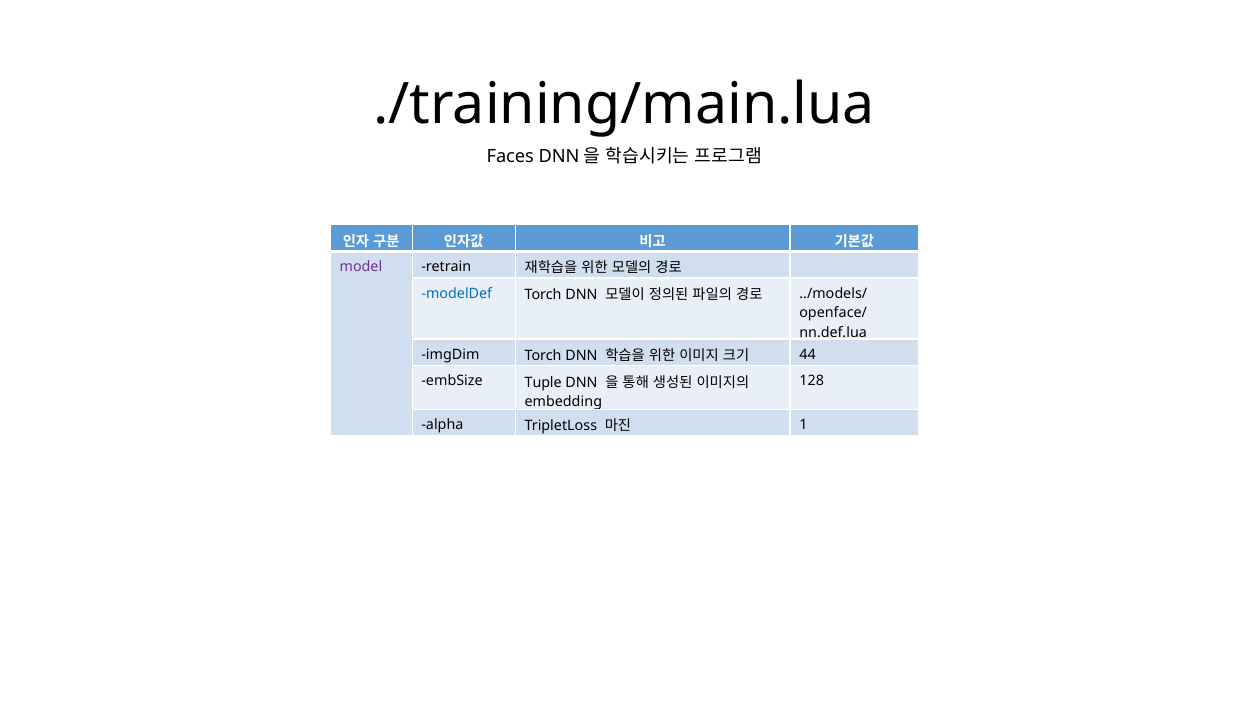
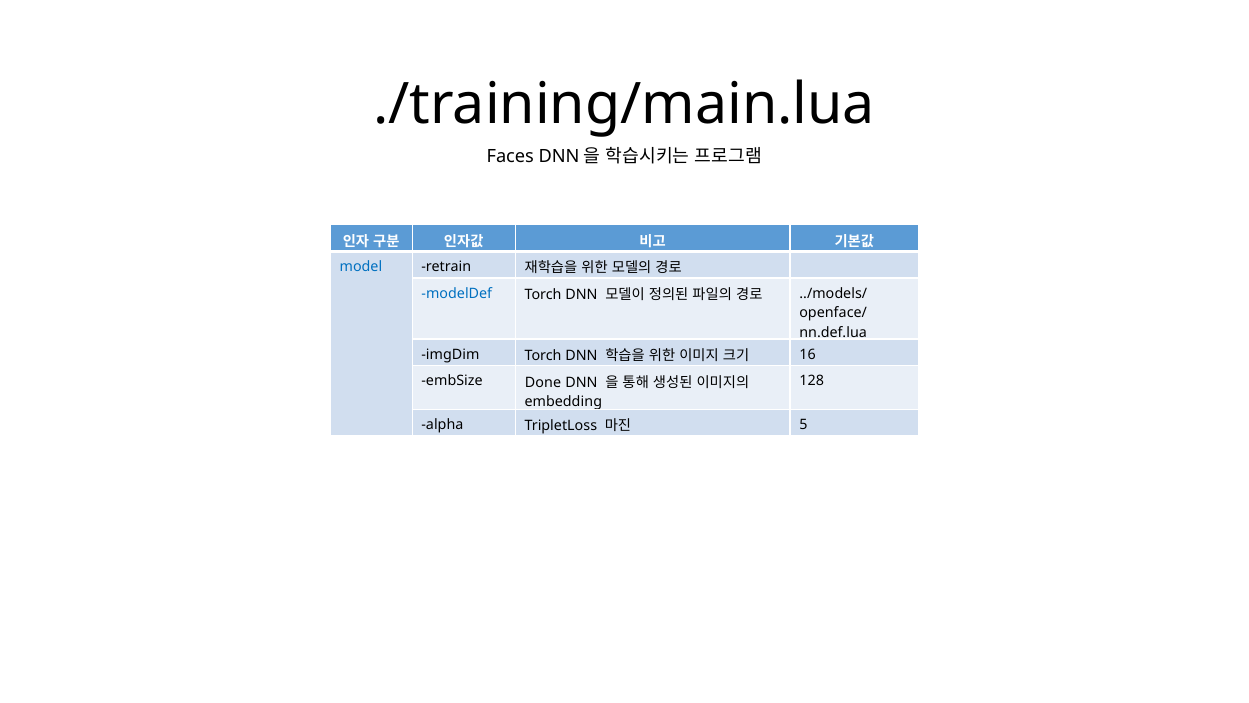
model colour: purple -> blue
44: 44 -> 16
Tuple: Tuple -> Done
1: 1 -> 5
